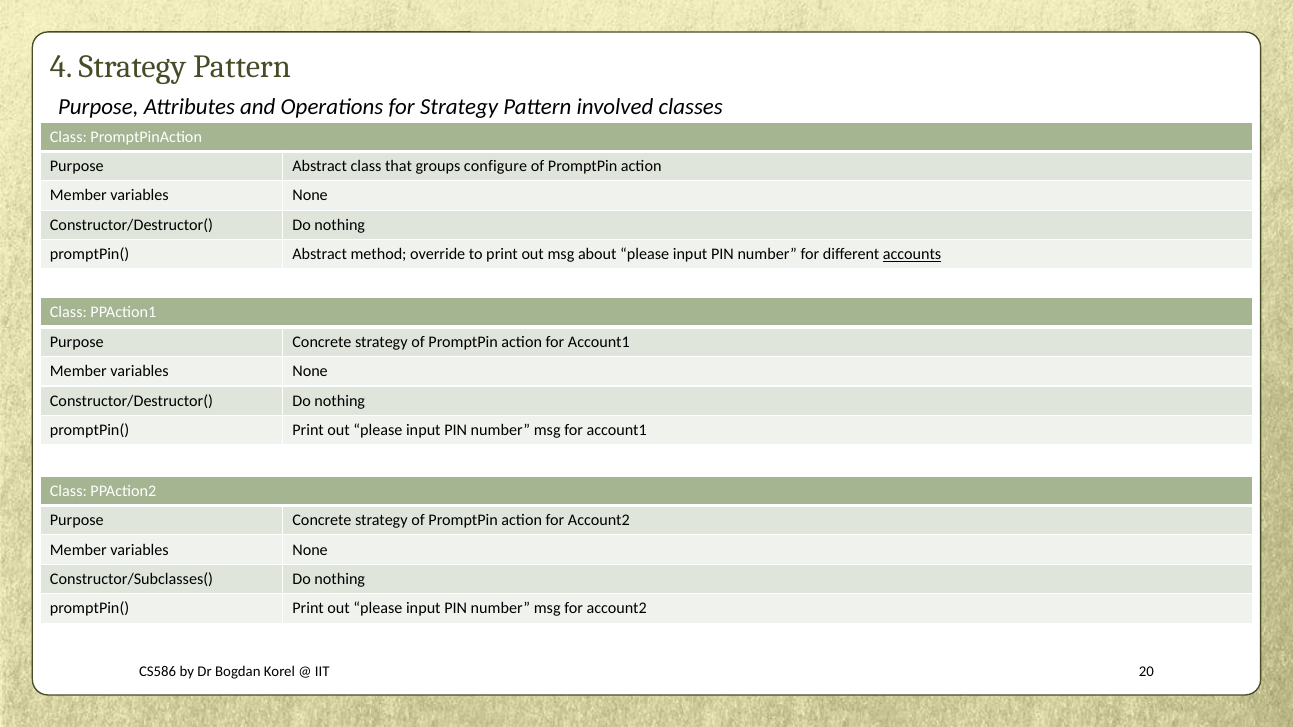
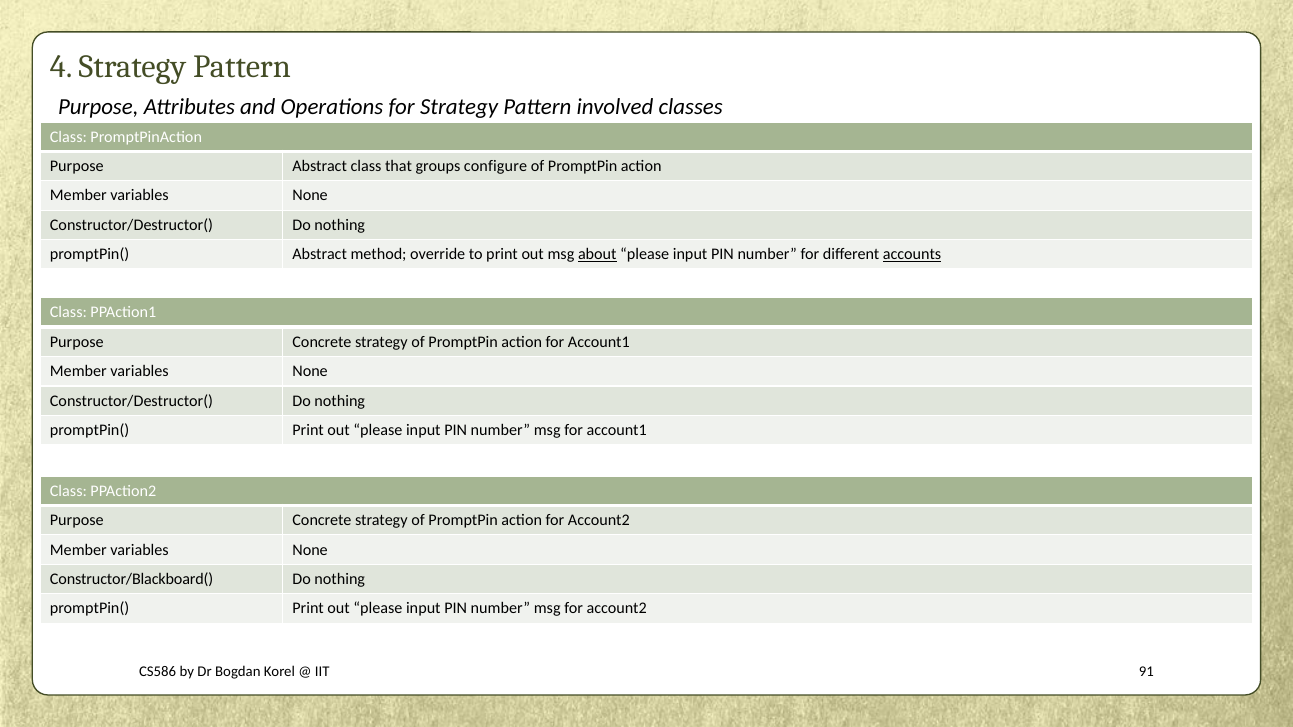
about underline: none -> present
Constructor/Subclasses(: Constructor/Subclasses( -> Constructor/Blackboard(
20: 20 -> 91
